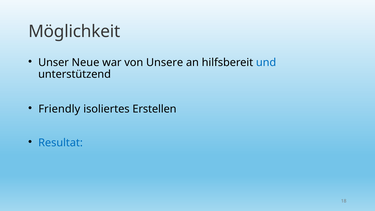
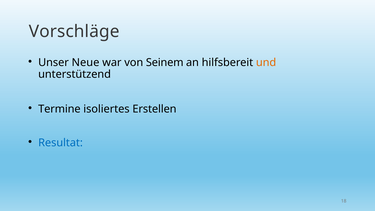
Möglichkeit: Möglichkeit -> Vorschläge
Unsere: Unsere -> Seinem
und colour: blue -> orange
Friendly: Friendly -> Termine
